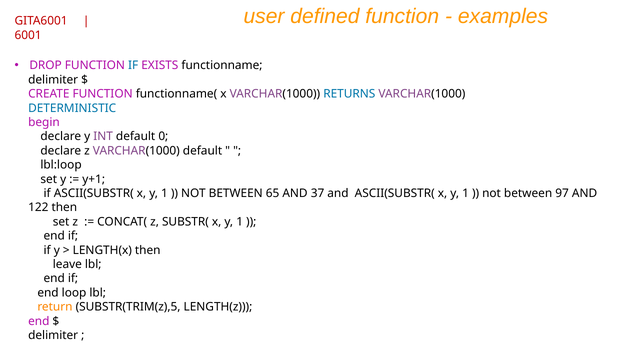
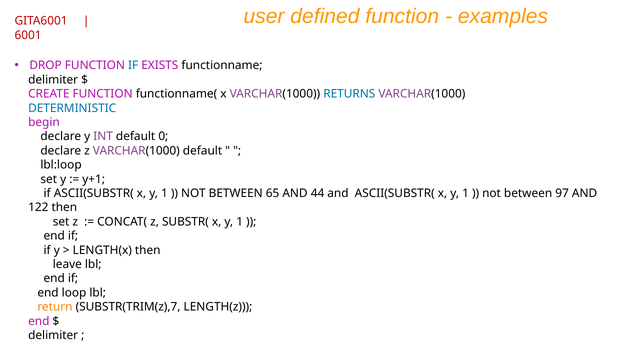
37: 37 -> 44
SUBSTR(TRIM(z),5: SUBSTR(TRIM(z),5 -> SUBSTR(TRIM(z),7
